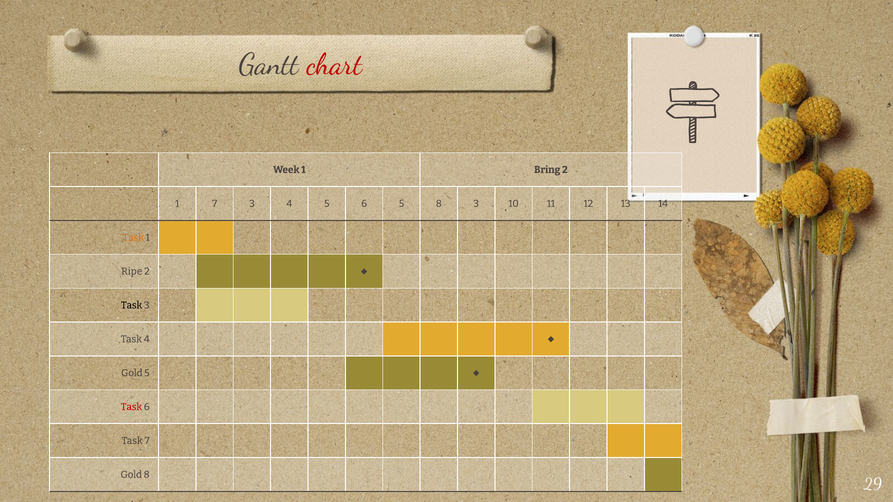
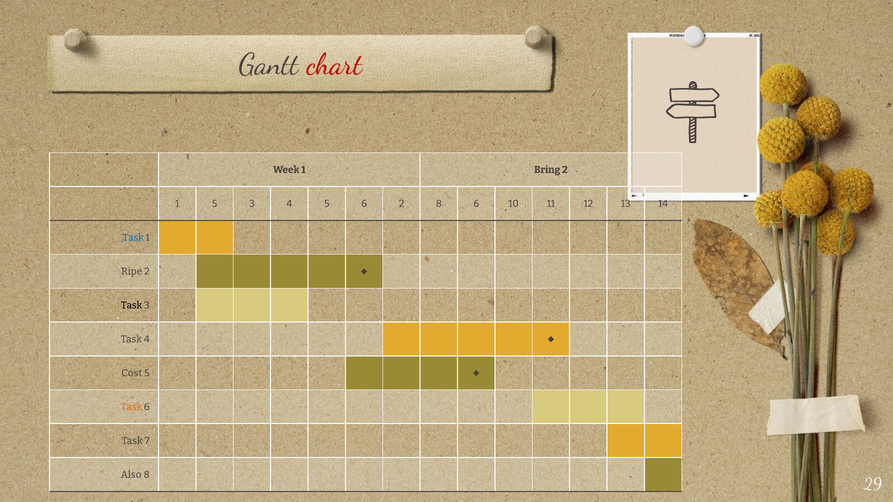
1 7: 7 -> 5
6 5: 5 -> 2
8 3: 3 -> 6
Task at (133, 238) colour: orange -> blue
Gold at (132, 373): Gold -> Cost
Task at (131, 407) colour: red -> orange
Gold at (131, 475): Gold -> Also
